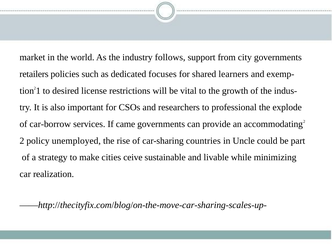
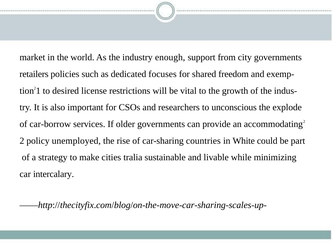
follows: follows -> enough
learners: learners -> freedom
professional: professional -> unconscious
came: came -> older
Uncle: Uncle -> White
ceive: ceive -> tralia
realization: realization -> intercalary
